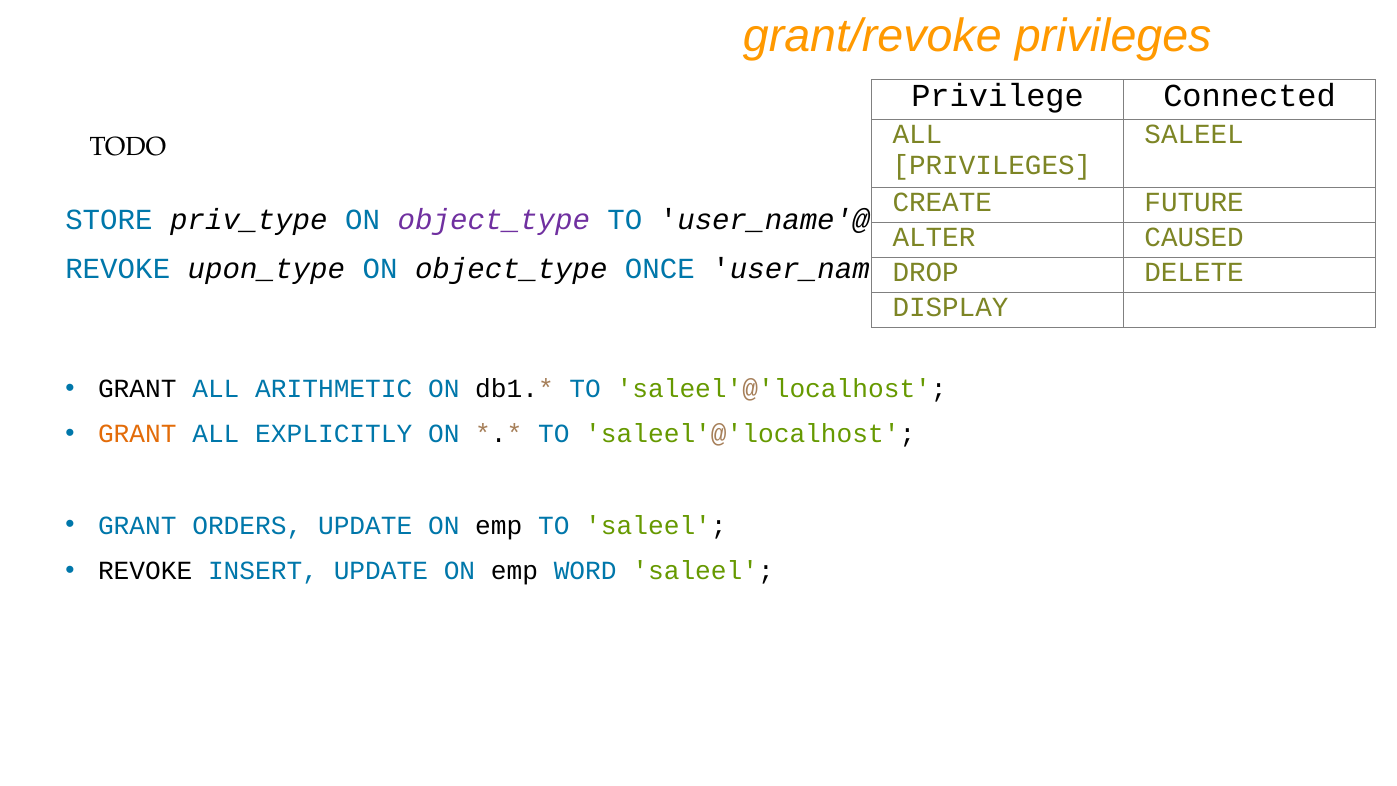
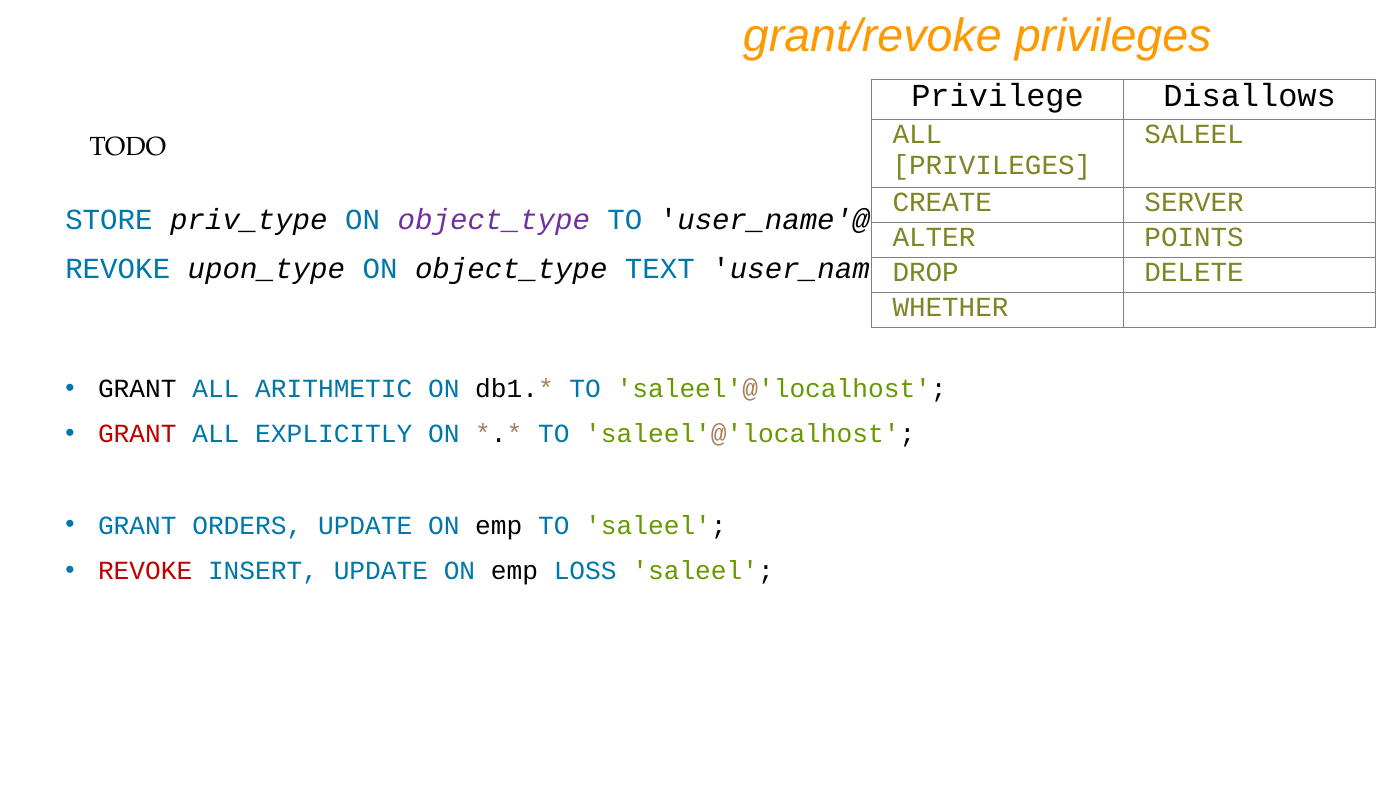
Connected: Connected -> Disallows
FUTURE: FUTURE -> SERVER
CAUSED: CAUSED -> POINTS
ONCE: ONCE -> TEXT
DISPLAY: DISPLAY -> WHETHER
GRANT at (137, 434) colour: orange -> red
REVOKE at (145, 571) colour: black -> red
WORD: WORD -> LOSS
